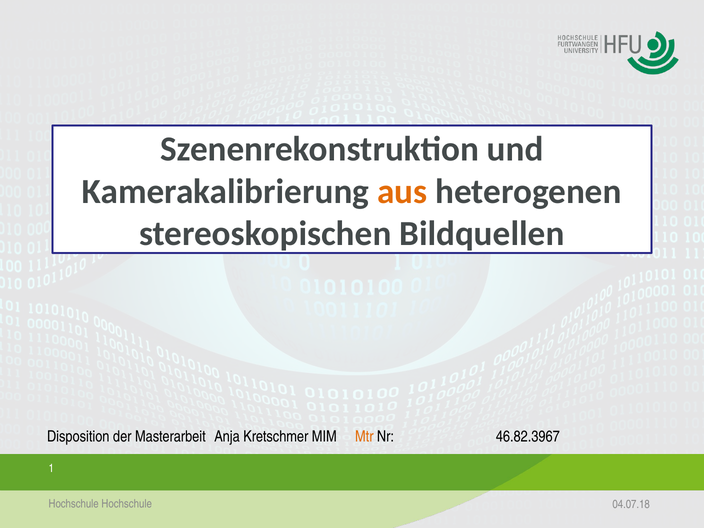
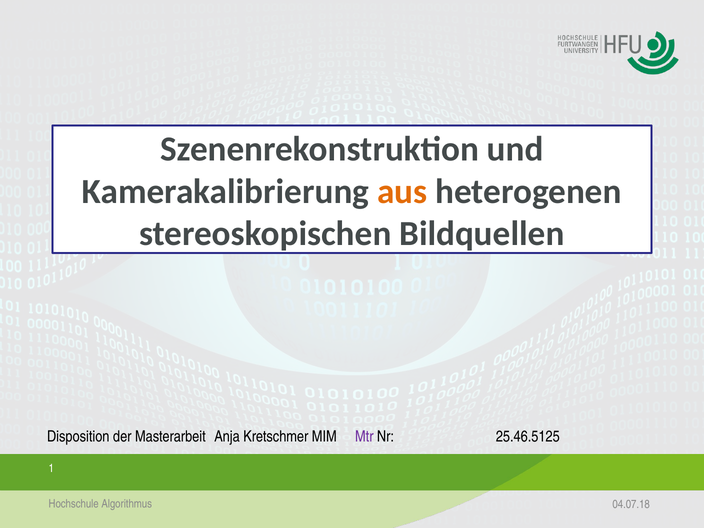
Mtr colour: orange -> purple
46.82.3967: 46.82.3967 -> 25.46.5125
Hochschule Hochschule: Hochschule -> Algorithmus
